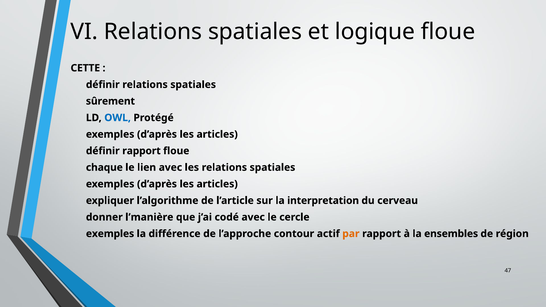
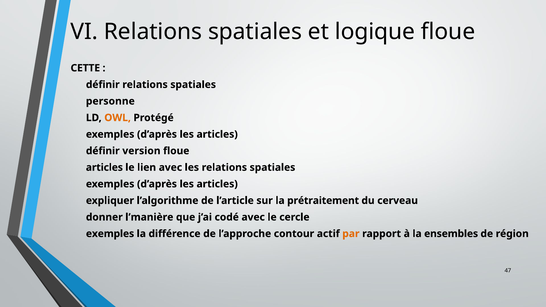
sûrement: sûrement -> personne
OWL colour: blue -> orange
définir rapport: rapport -> version
chaque at (104, 167): chaque -> articles
interpretation: interpretation -> prétraitement
